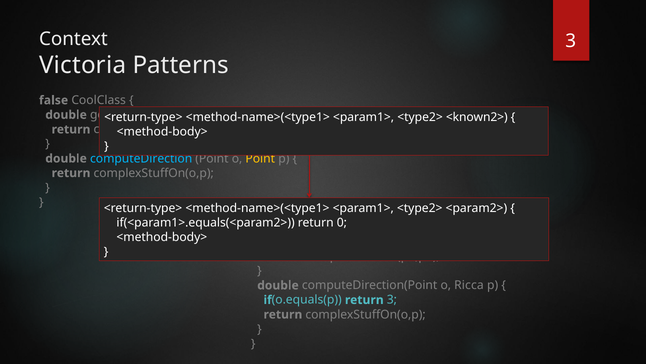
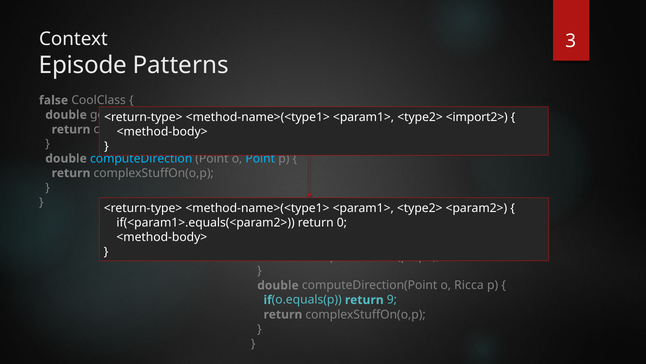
Victoria: Victoria -> Episode
<known2>: <known2> -> <import2>
Point at (260, 158) colour: yellow -> light blue
return 3: 3 -> 9
